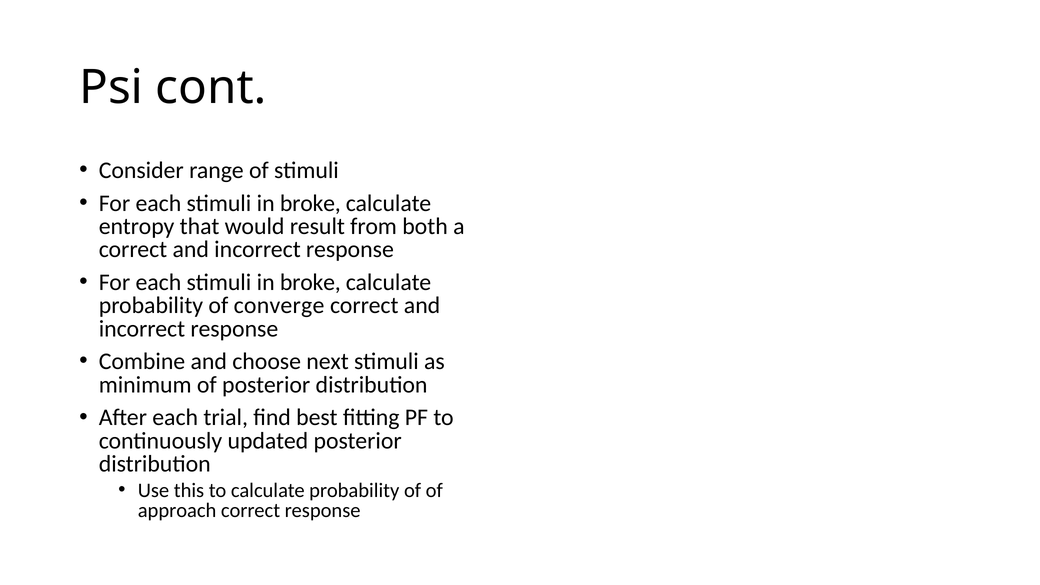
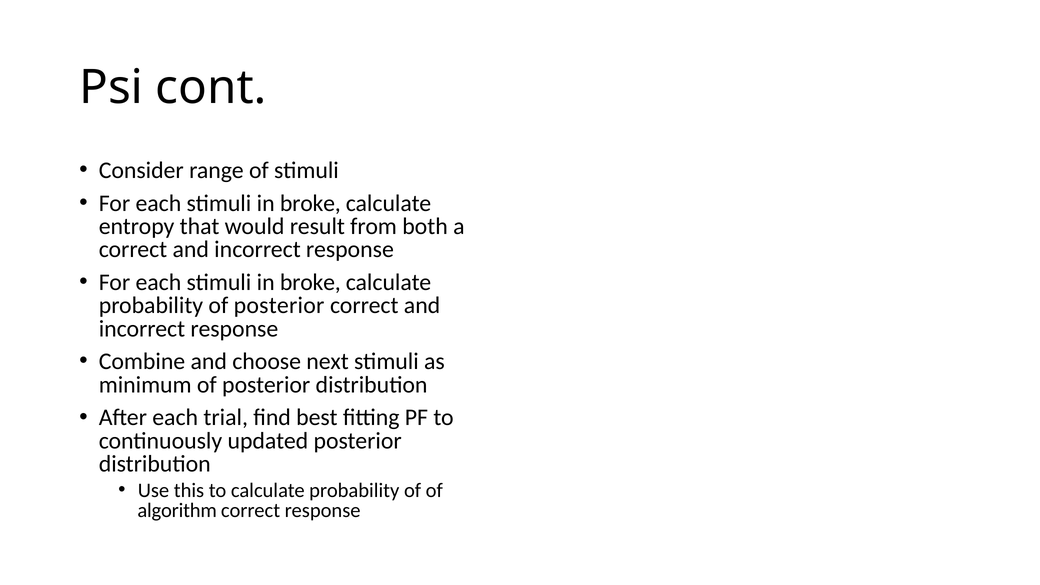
probability of converge: converge -> posterior
approach: approach -> algorithm
